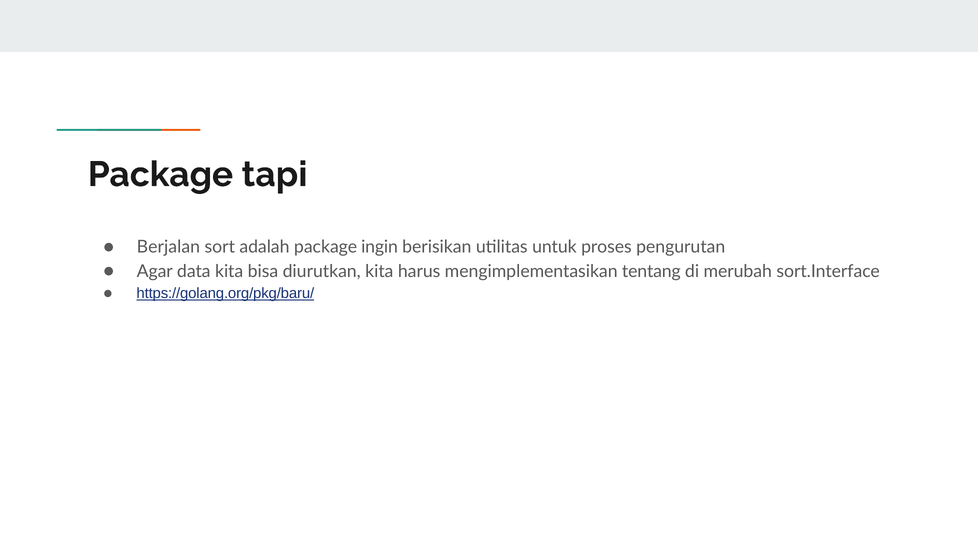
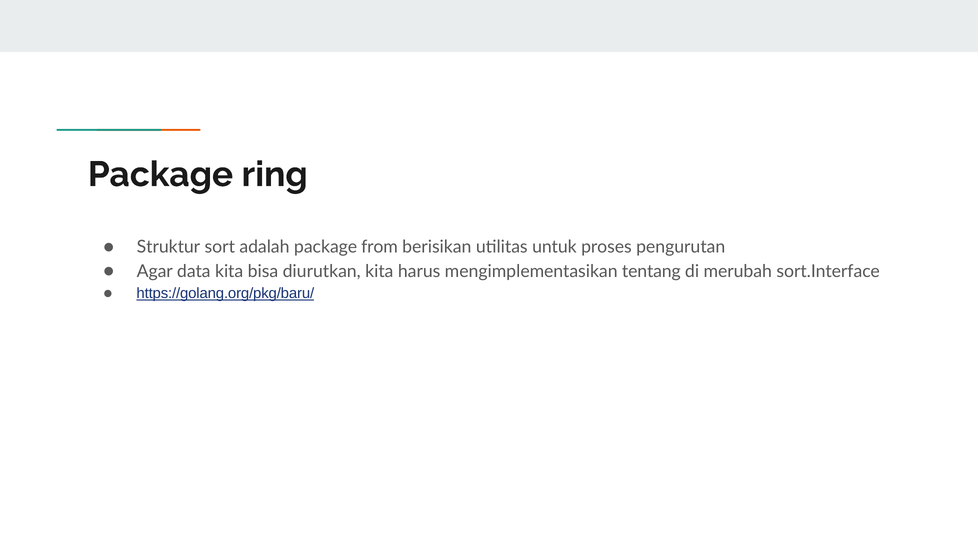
tapi: tapi -> ring
Berjalan: Berjalan -> Struktur
ingin: ingin -> from
